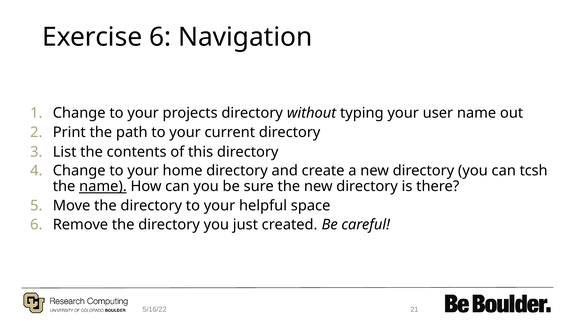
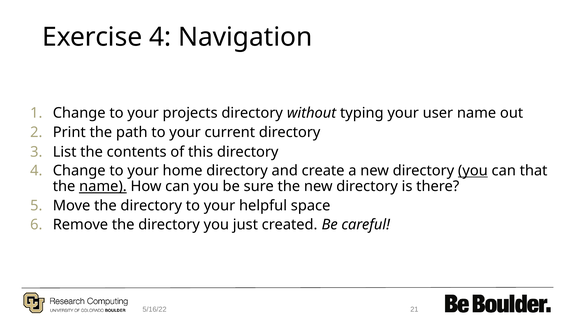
Exercise 6: 6 -> 4
you at (473, 170) underline: none -> present
tcsh: tcsh -> that
